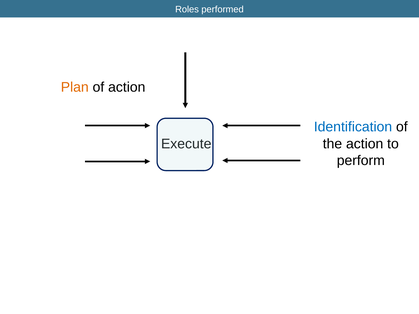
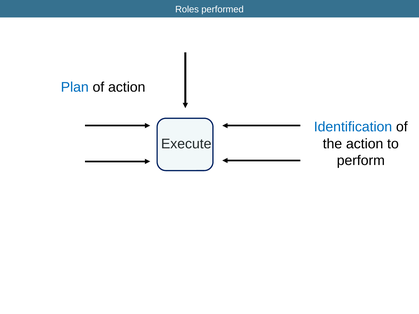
Plan colour: orange -> blue
